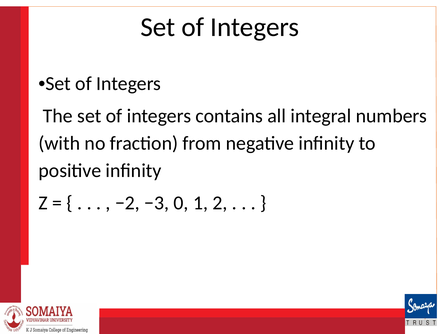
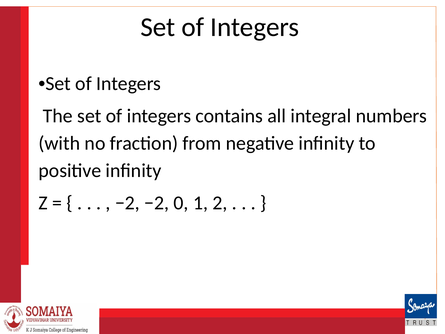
−2 −3: −3 -> −2
